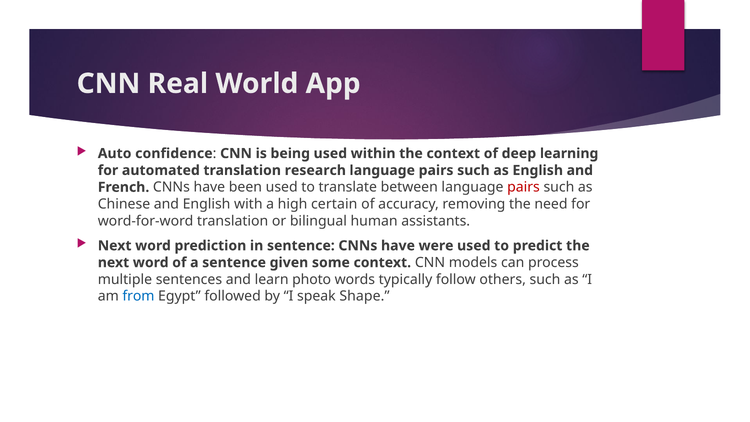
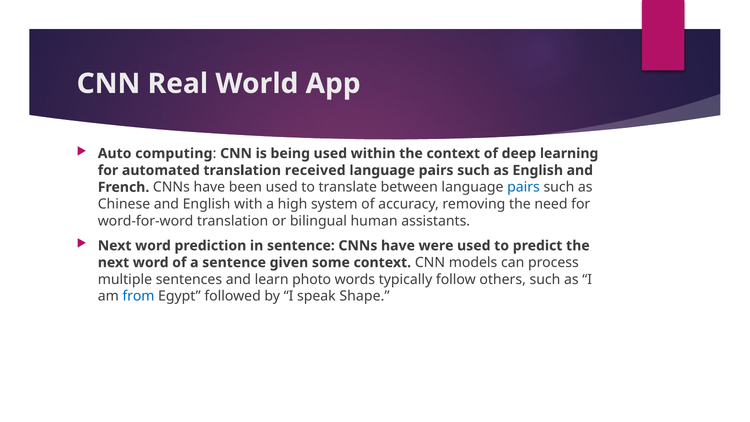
confidence: confidence -> computing
research: research -> received
pairs at (524, 187) colour: red -> blue
certain: certain -> system
